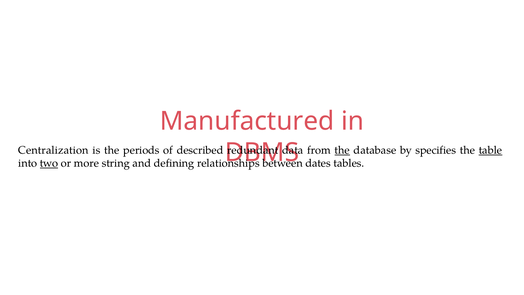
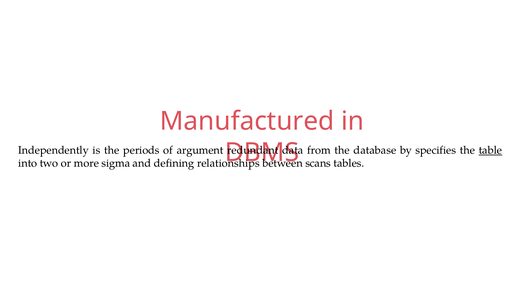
Centralization: Centralization -> Independently
described: described -> argument
the at (342, 150) underline: present -> none
two underline: present -> none
string: string -> sigma
dates: dates -> scans
